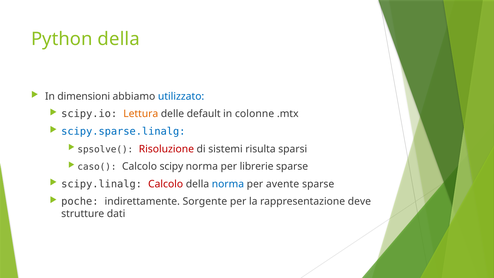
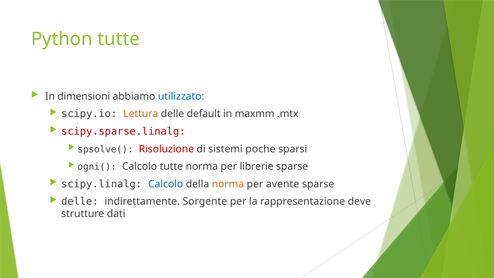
Python della: della -> tutte
colonne: colonne -> maxmm
scipy.sparse.linalg colour: blue -> red
risulta: risulta -> poche
caso(: caso( -> ogni(
Calcolo scipy: scipy -> tutte
Calcolo at (166, 184) colour: red -> blue
norma at (228, 184) colour: blue -> orange
poche at (80, 201): poche -> delle
